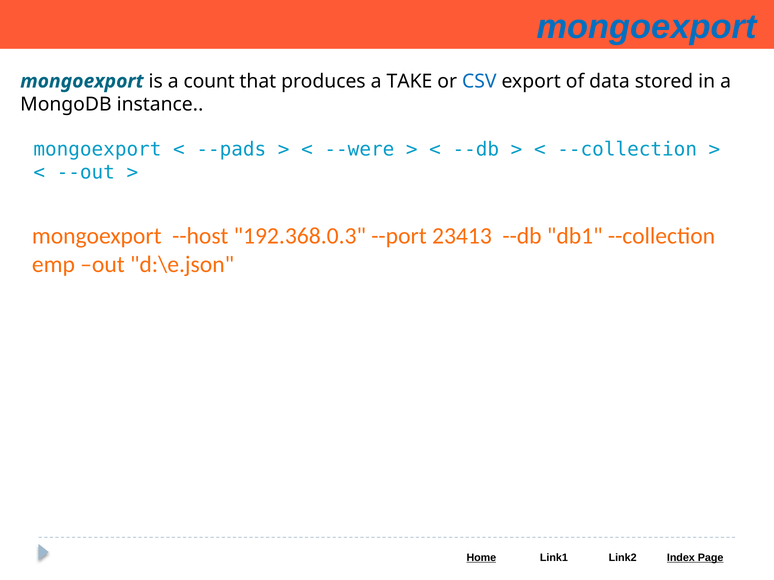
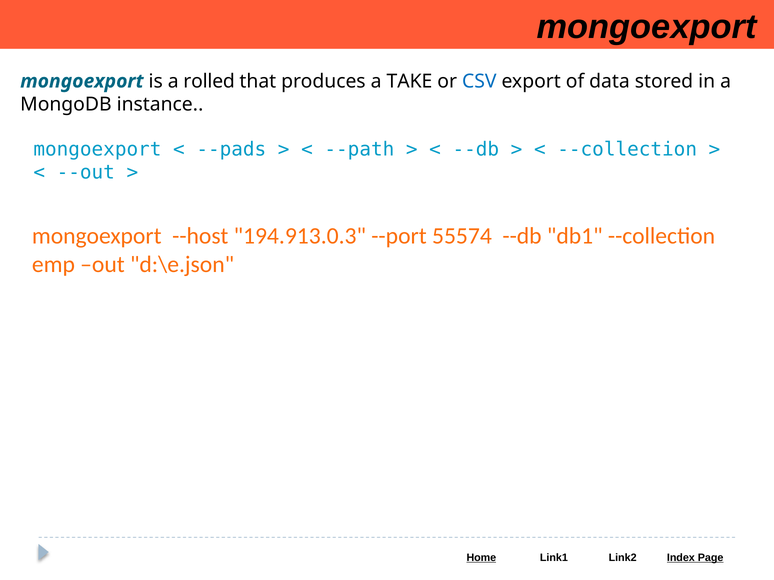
mongoexport at (647, 27) colour: blue -> black
count: count -> rolled
--were: --were -> --path
192.368.0.3: 192.368.0.3 -> 194.913.0.3
23413: 23413 -> 55574
